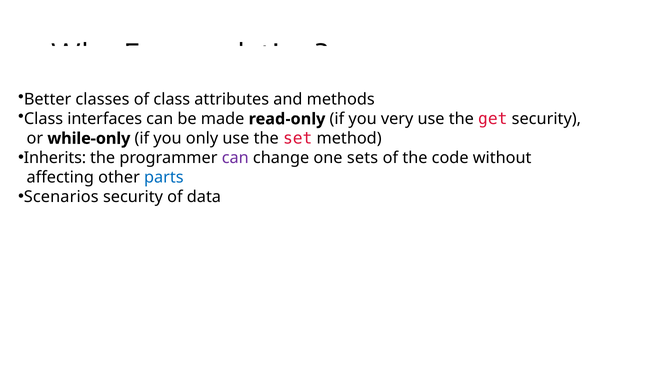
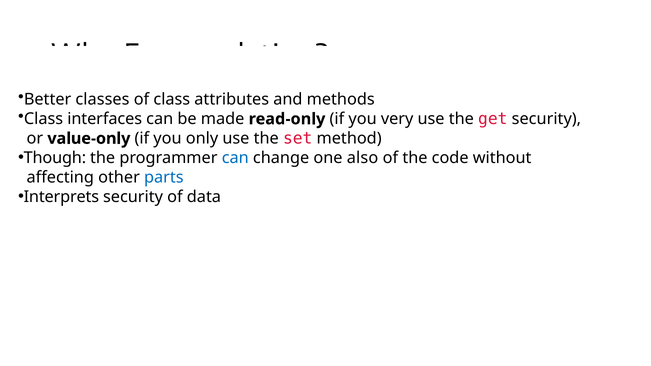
while-only: while-only -> value-only
Inherits: Inherits -> Though
can at (235, 158) colour: purple -> blue
sets: sets -> also
Scenarios: Scenarios -> Interprets
